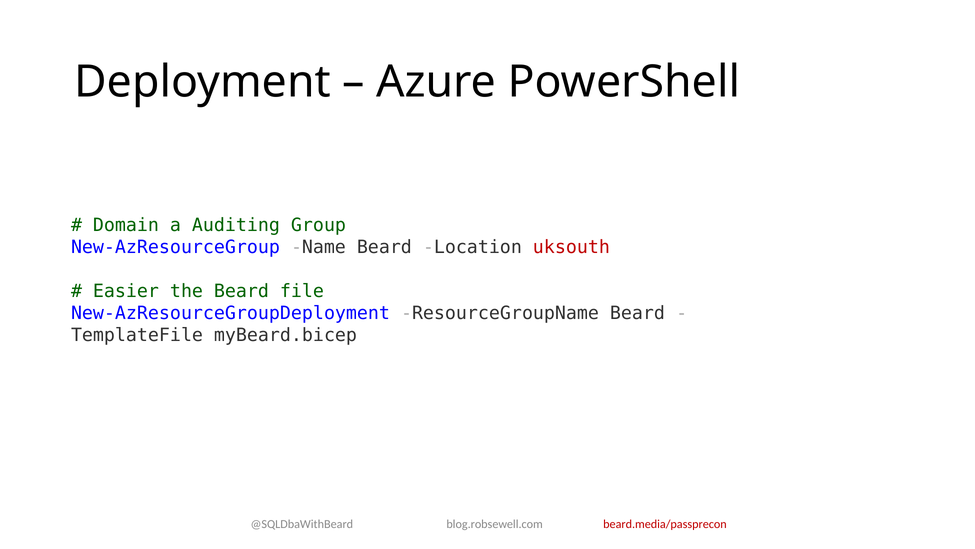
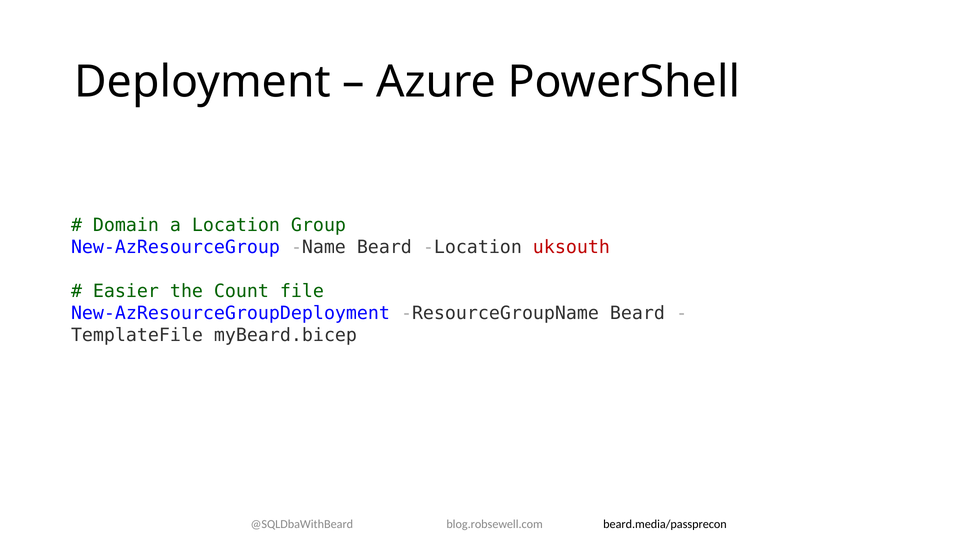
a Auditing: Auditing -> Location
the Beard: Beard -> Count
beard.media/passprecon colour: red -> black
